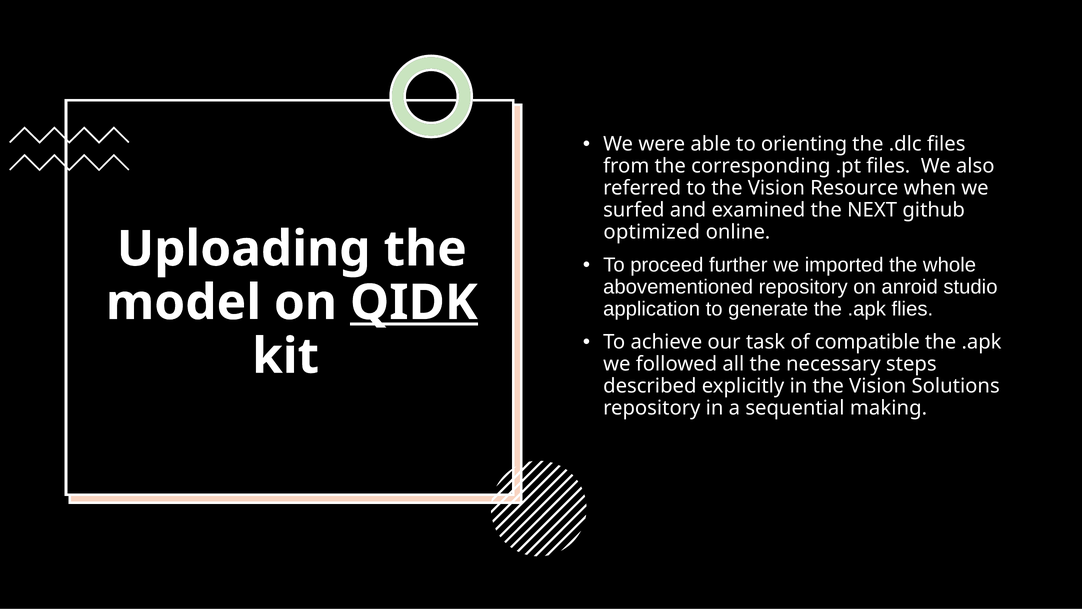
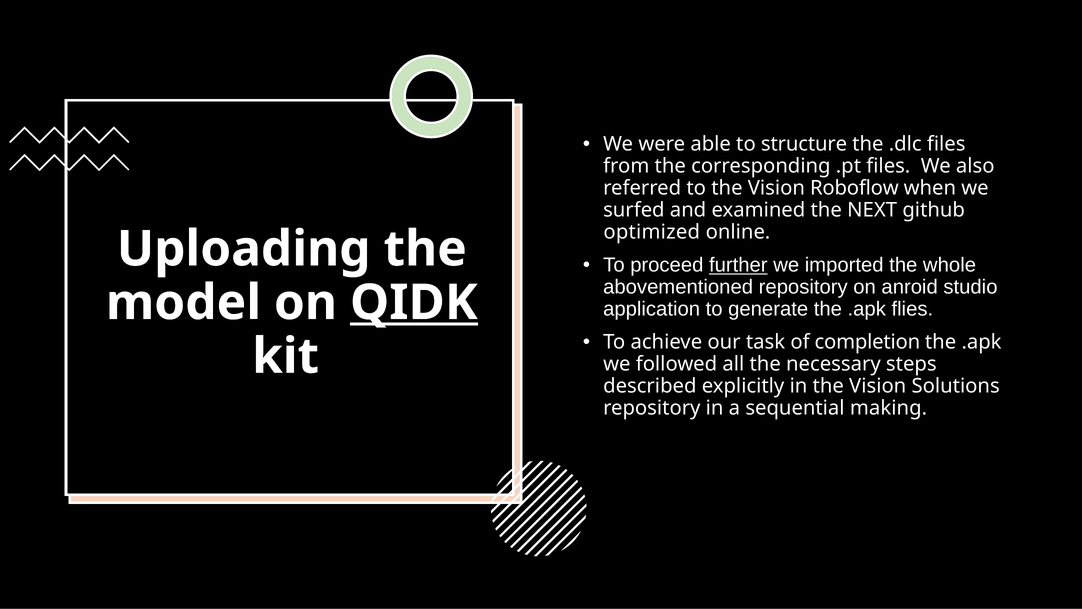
orienting: orienting -> structure
Resource: Resource -> Roboflow
further underline: none -> present
compatible: compatible -> completion
